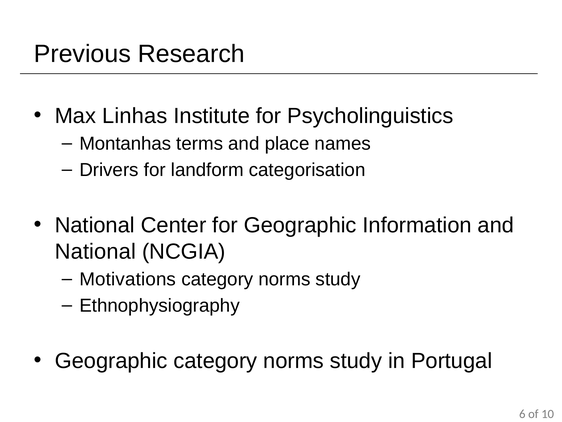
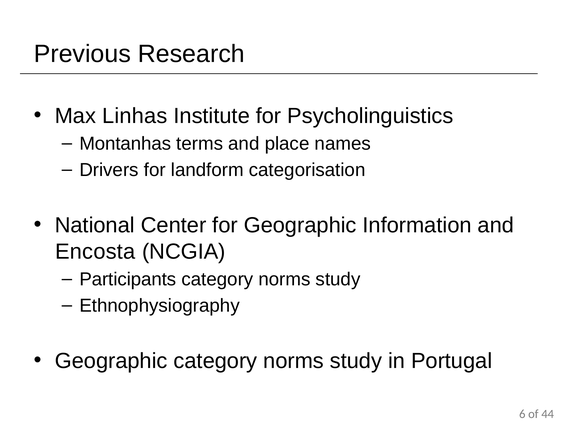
National at (95, 251): National -> Encosta
Motivations: Motivations -> Participants
10: 10 -> 44
